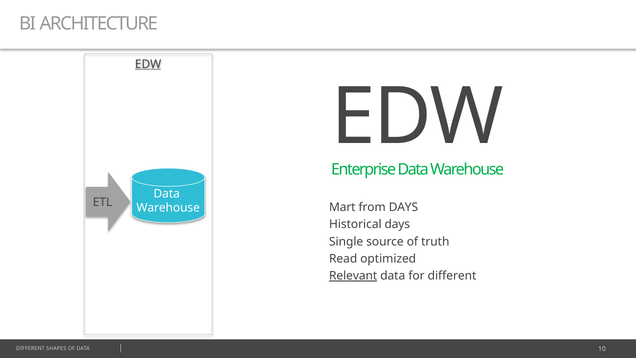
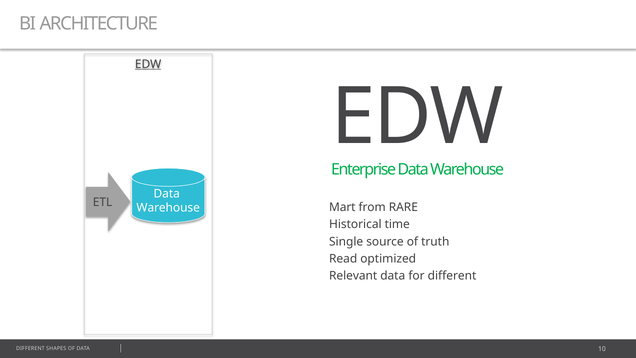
from DAYS: DAYS -> RARE
Historical days: days -> time
Relevant underline: present -> none
